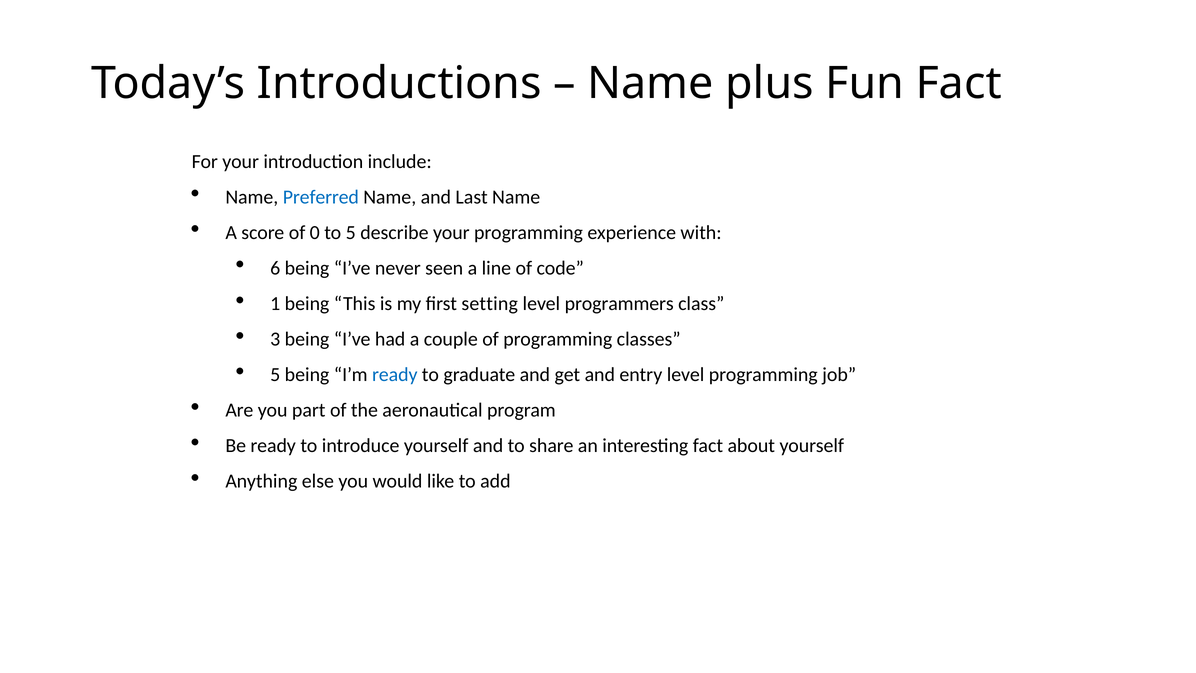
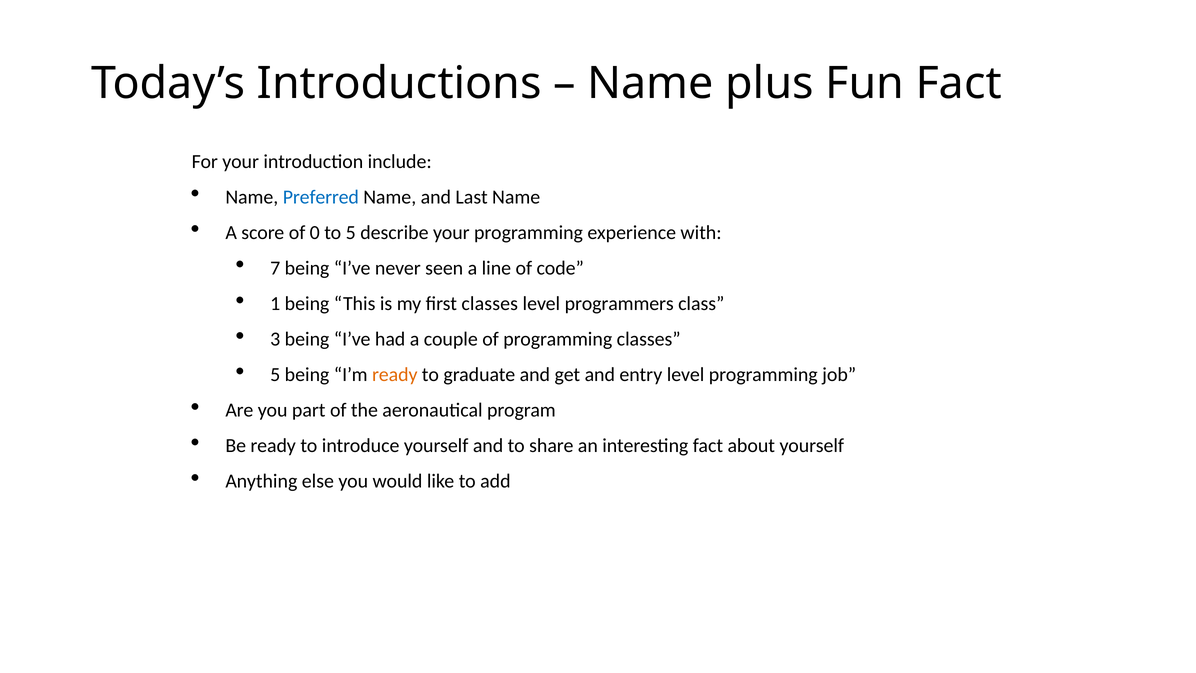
6: 6 -> 7
first setting: setting -> classes
ready at (395, 375) colour: blue -> orange
